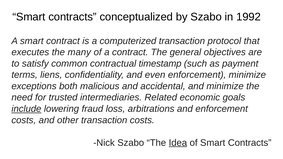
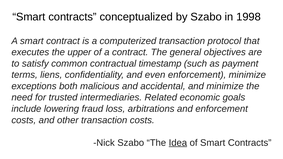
1992: 1992 -> 1998
many: many -> upper
include underline: present -> none
